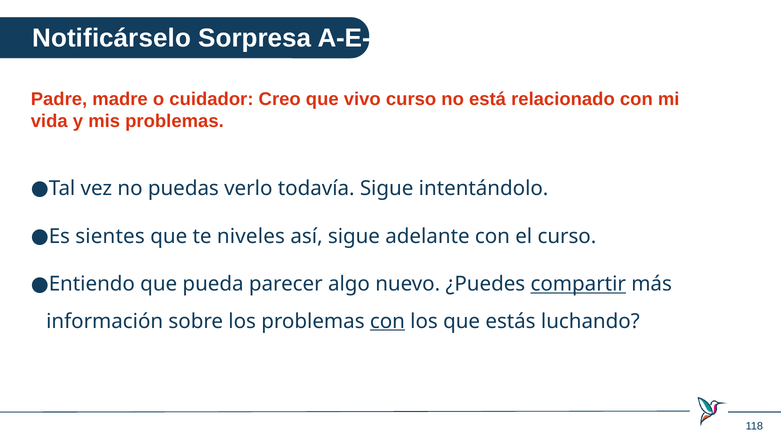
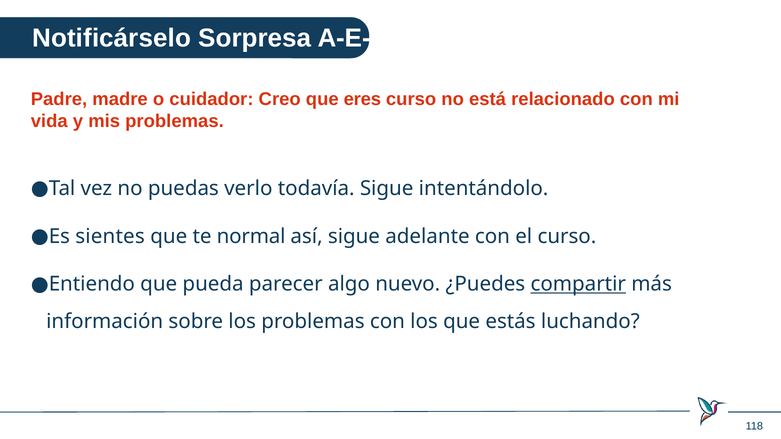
vivo: vivo -> eres
niveles: niveles -> normal
con at (387, 321) underline: present -> none
